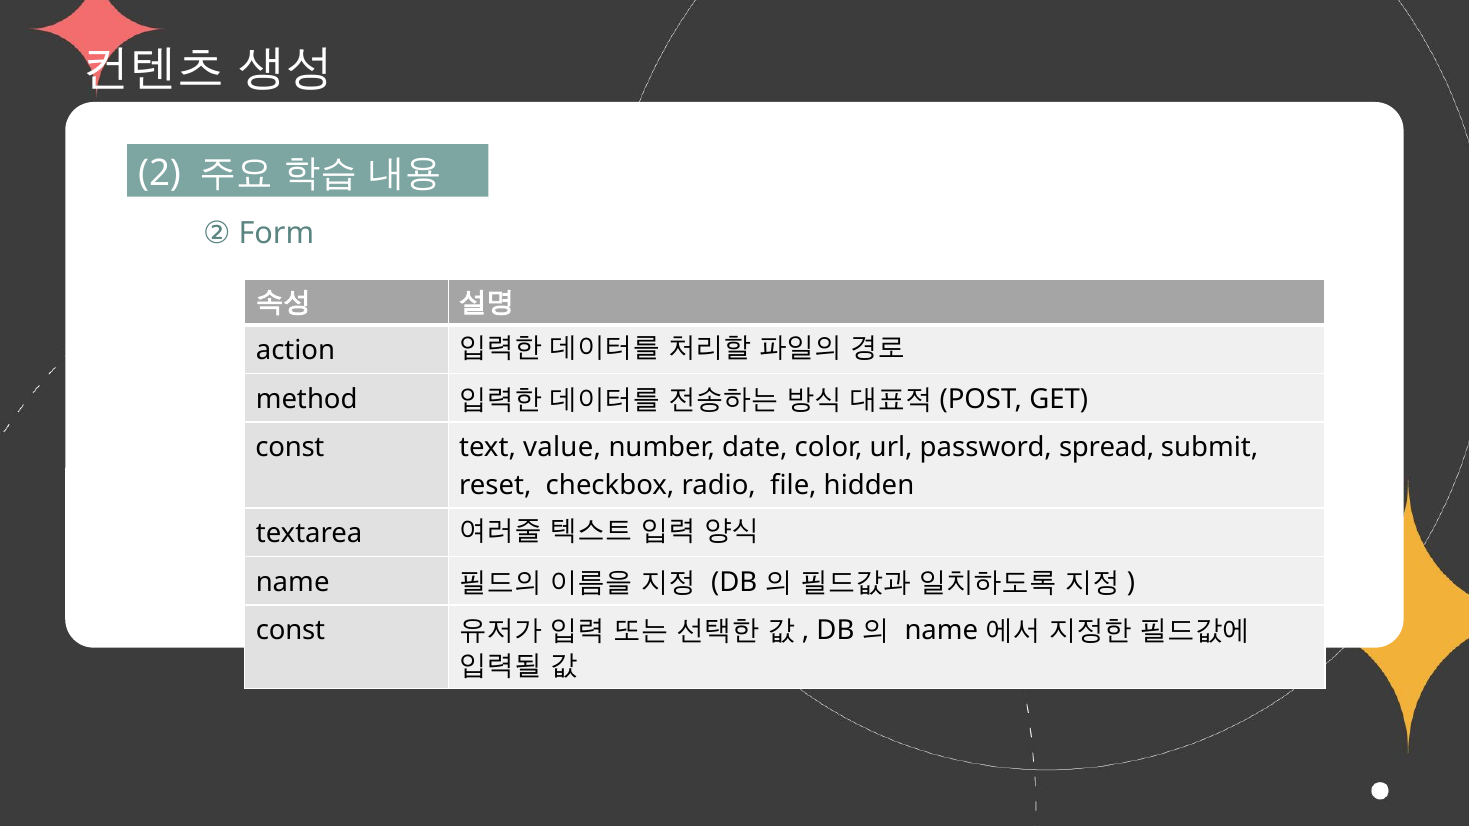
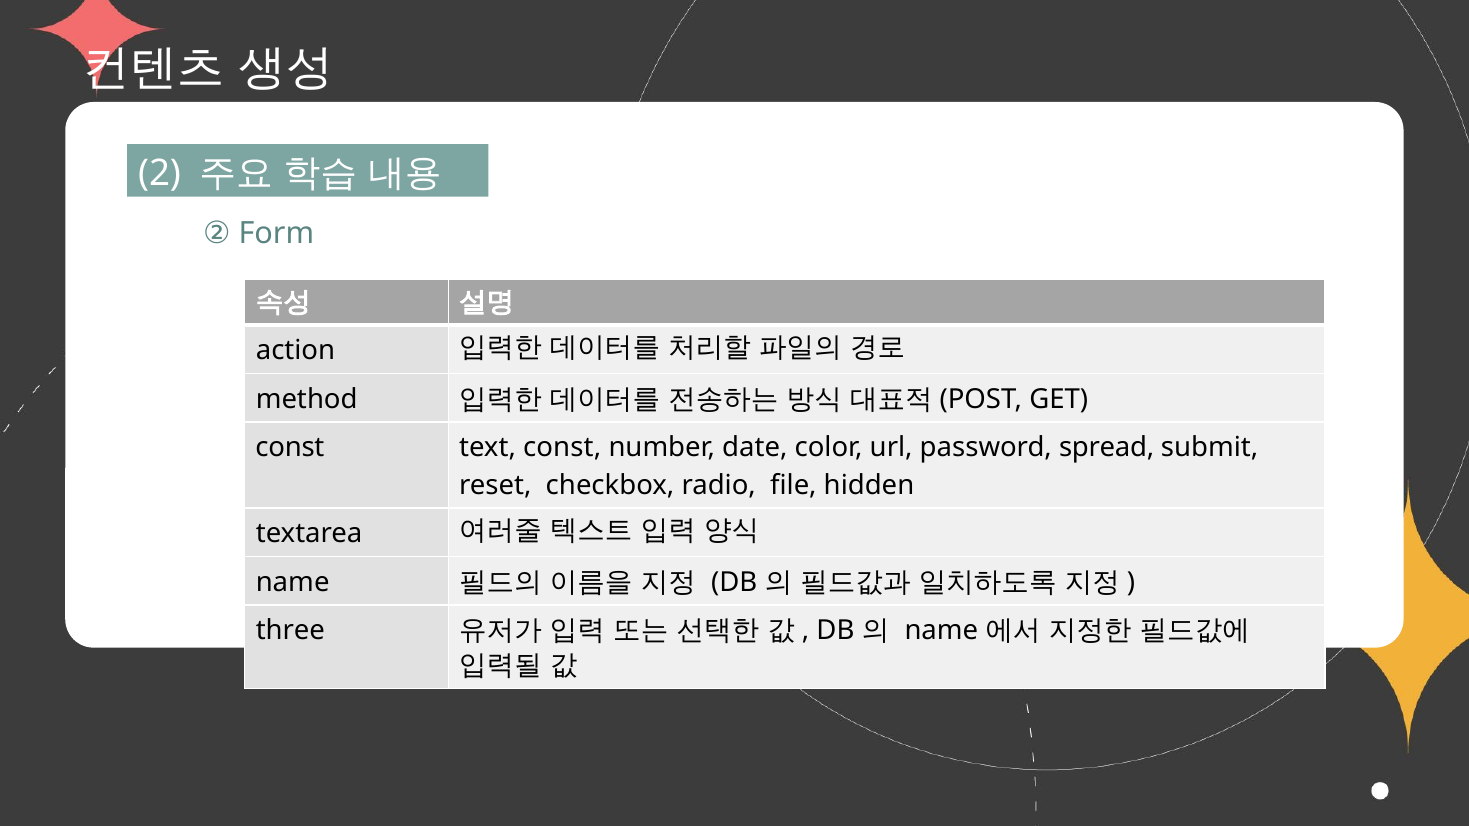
text value: value -> const
const at (290, 631): const -> three
